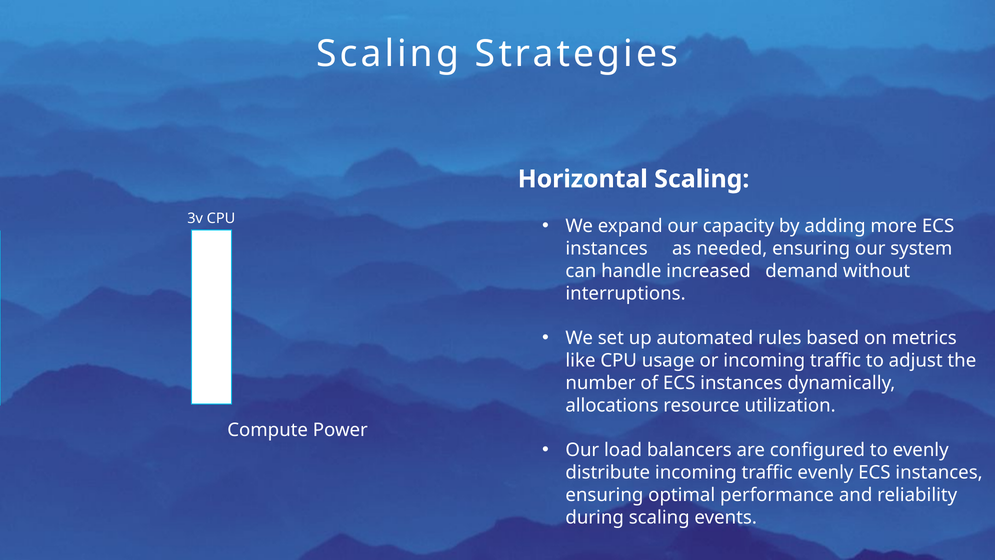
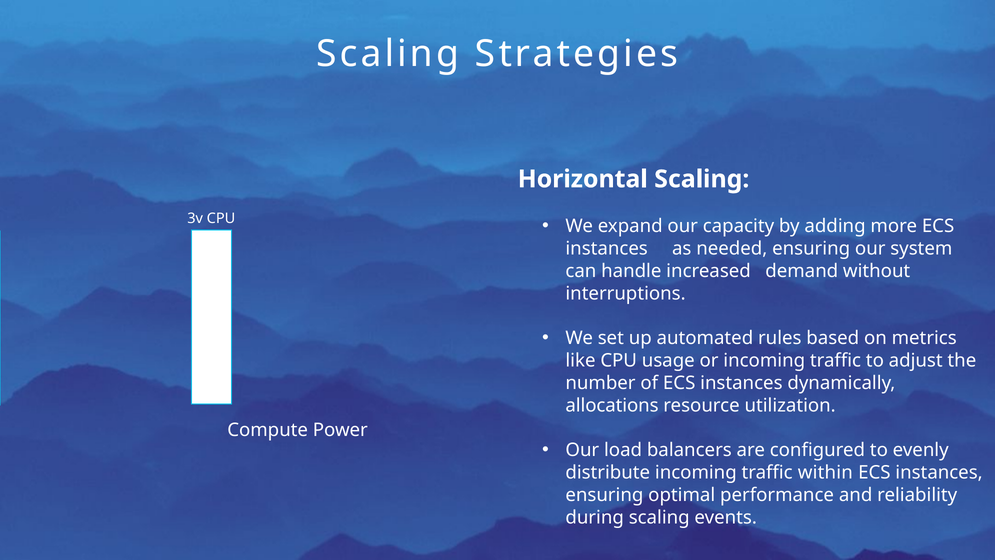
traffic evenly: evenly -> within
